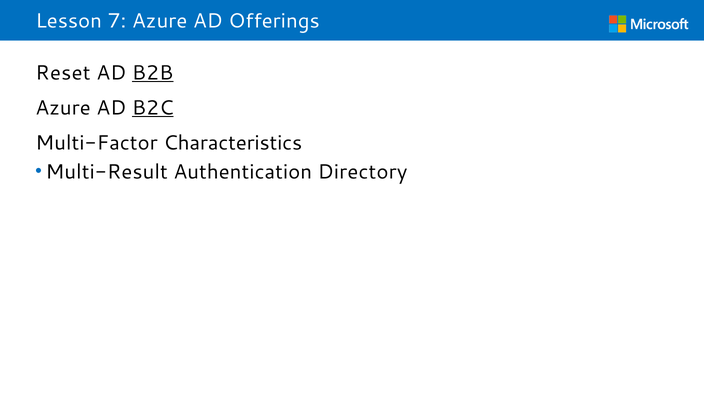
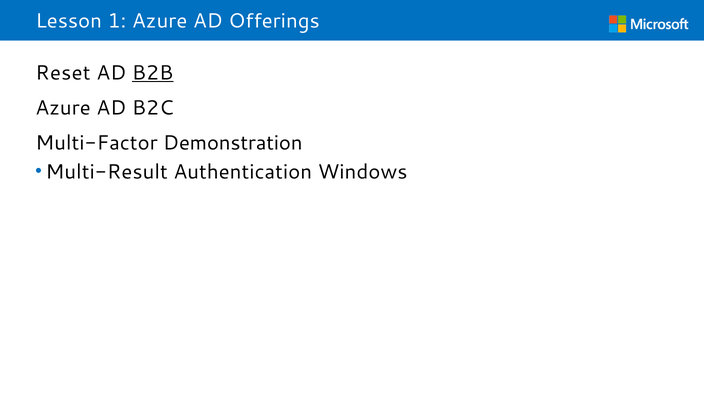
7: 7 -> 1
B2C underline: present -> none
Characteristics: Characteristics -> Demonstration
Directory: Directory -> Windows
